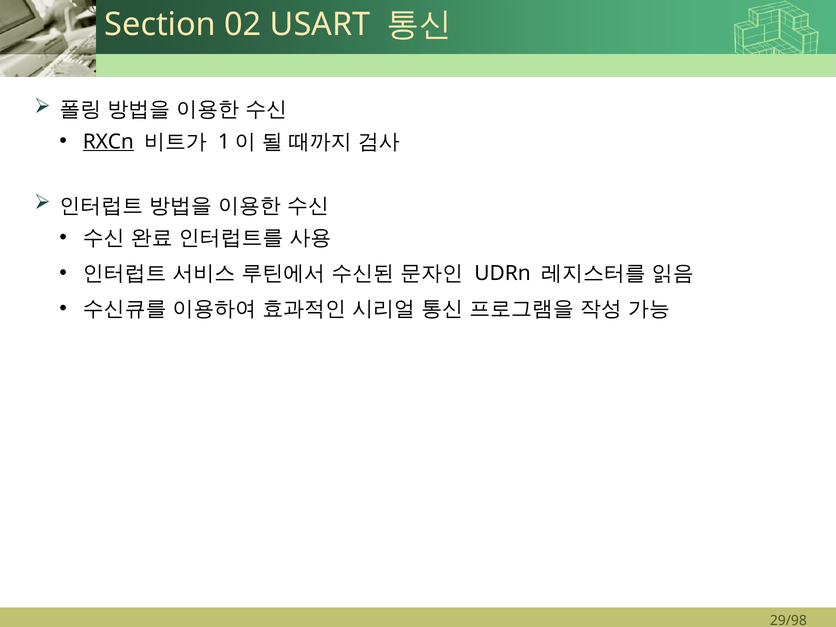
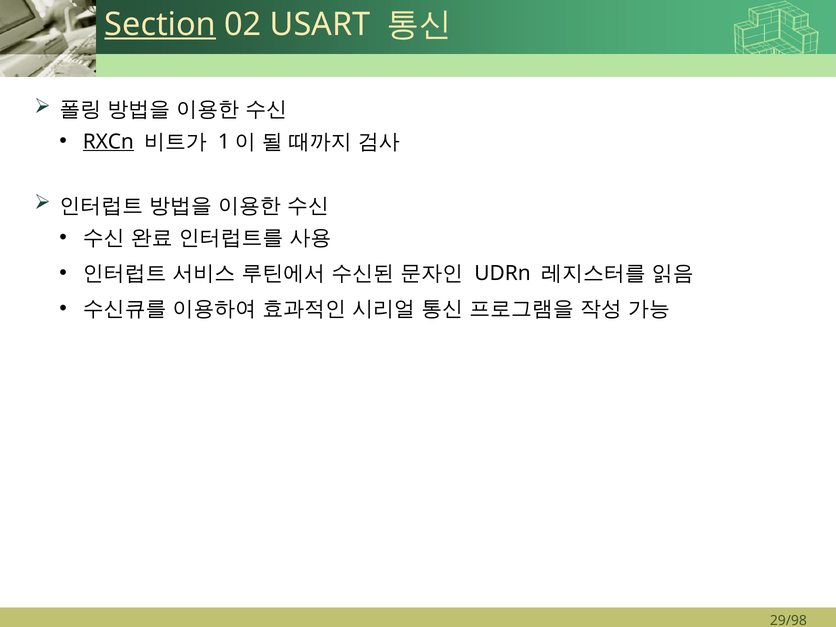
Section underline: none -> present
